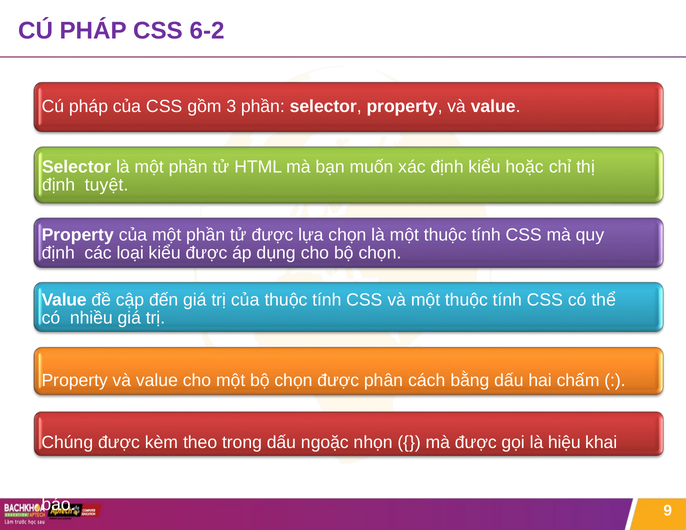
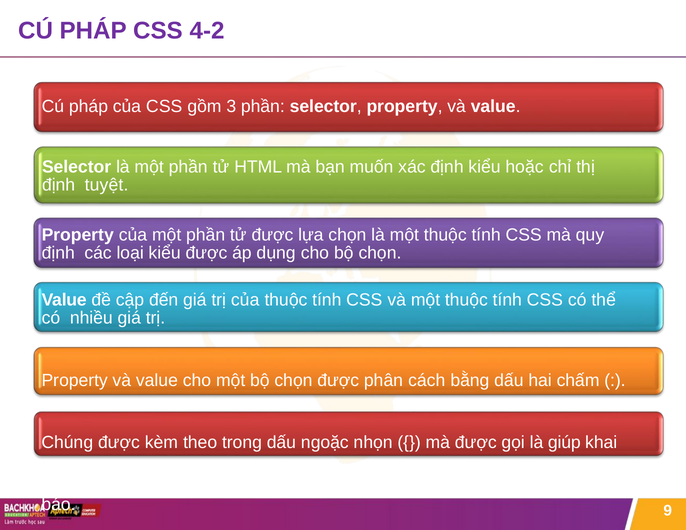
6-2: 6-2 -> 4-2
hiệu: hiệu -> giúp
